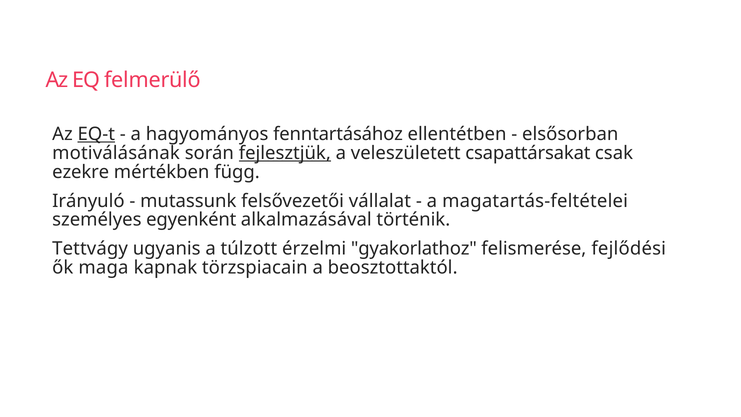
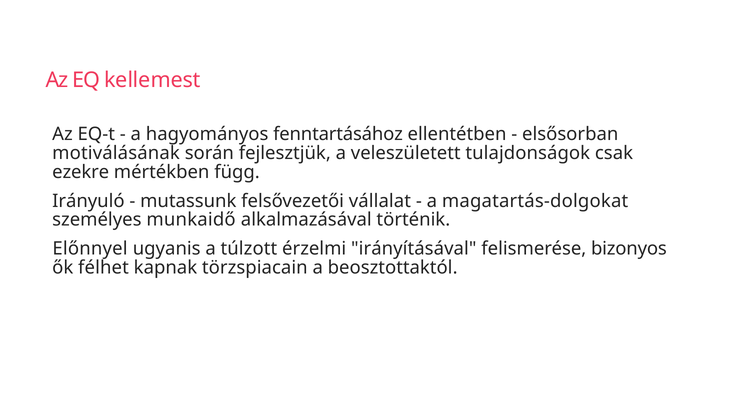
felmerülő: felmerülő -> kellemest
EQ-t underline: present -> none
fejlesztjük underline: present -> none
csapattársakat: csapattársakat -> tulajdonságok
magatartás-feltételei: magatartás-feltételei -> magatartás-dolgokat
egyenként: egyenként -> munkaidő
Tettvágy: Tettvágy -> Előnnyel
gyakorlathoz: gyakorlathoz -> irányításával
fejlődési: fejlődési -> bizonyos
maga: maga -> félhet
